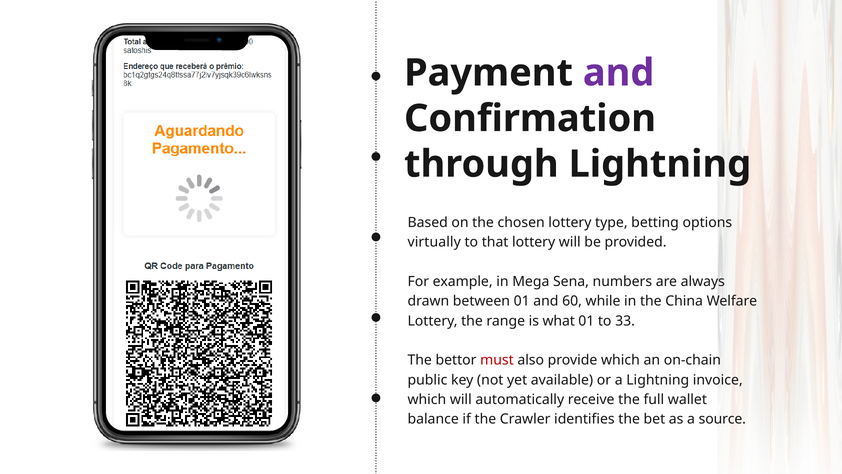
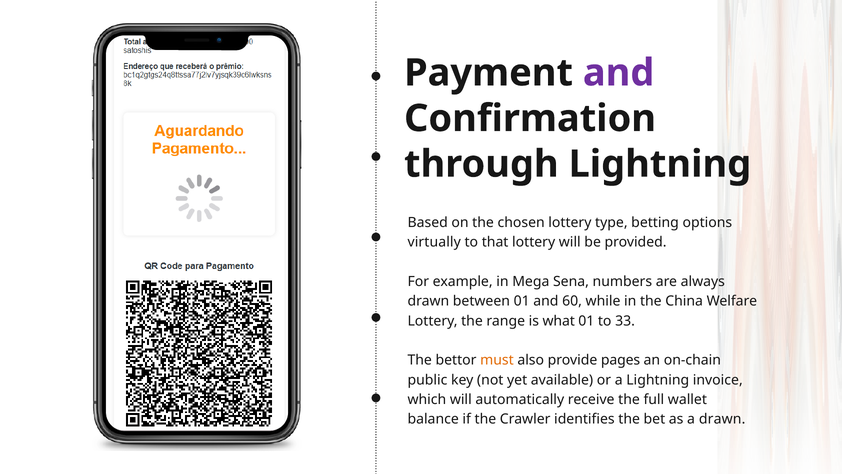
must colour: red -> orange
provide which: which -> pages
a source: source -> drawn
